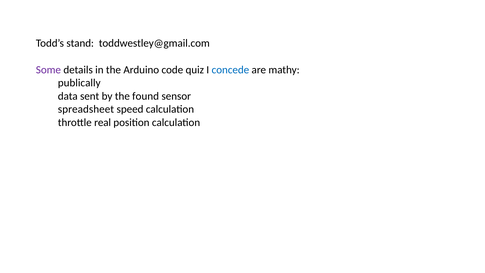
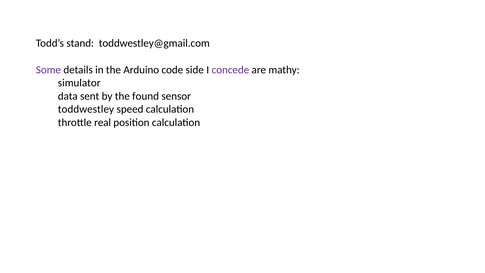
quiz: quiz -> side
concede colour: blue -> purple
publically: publically -> simulator
spreadsheet: spreadsheet -> toddwestley
